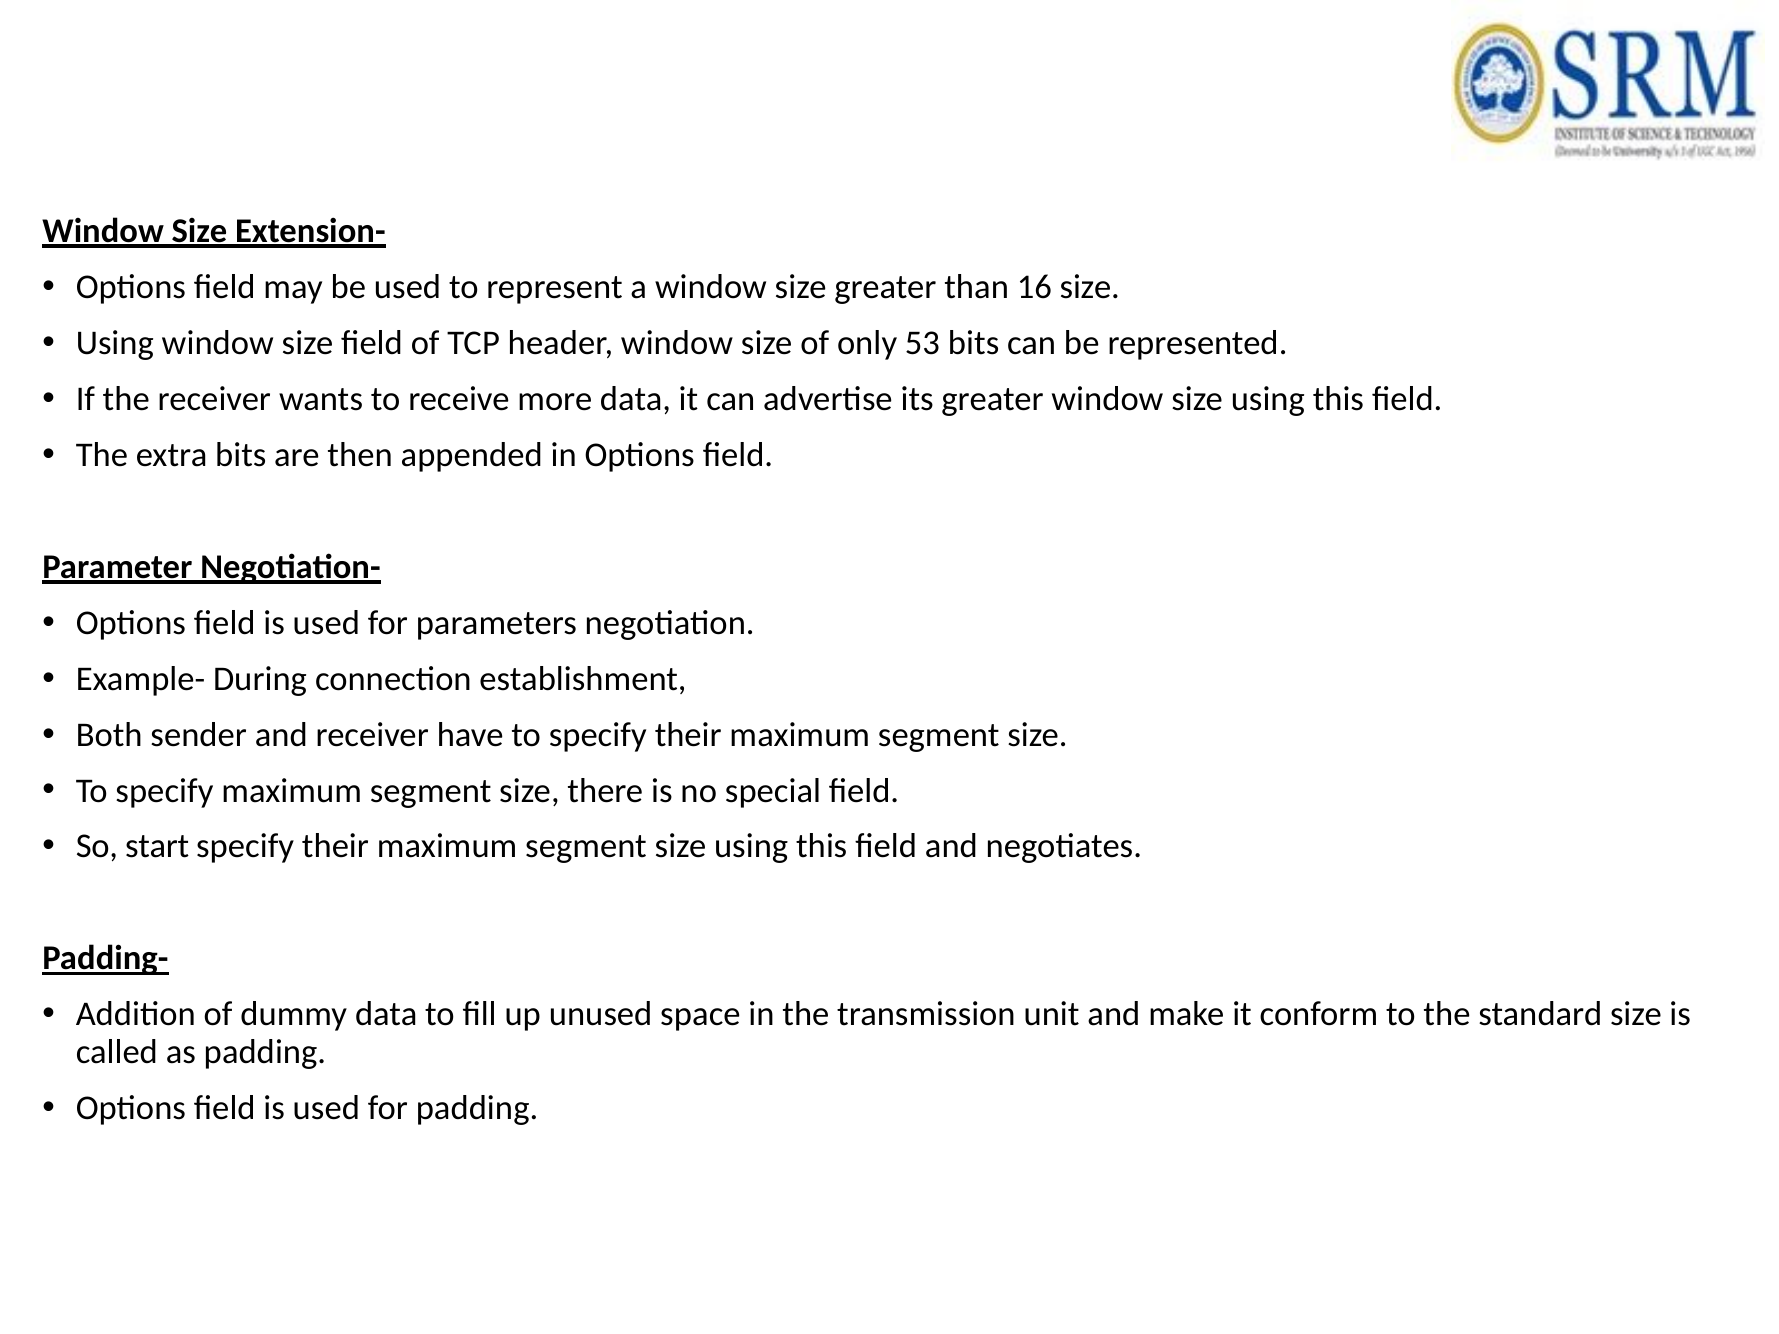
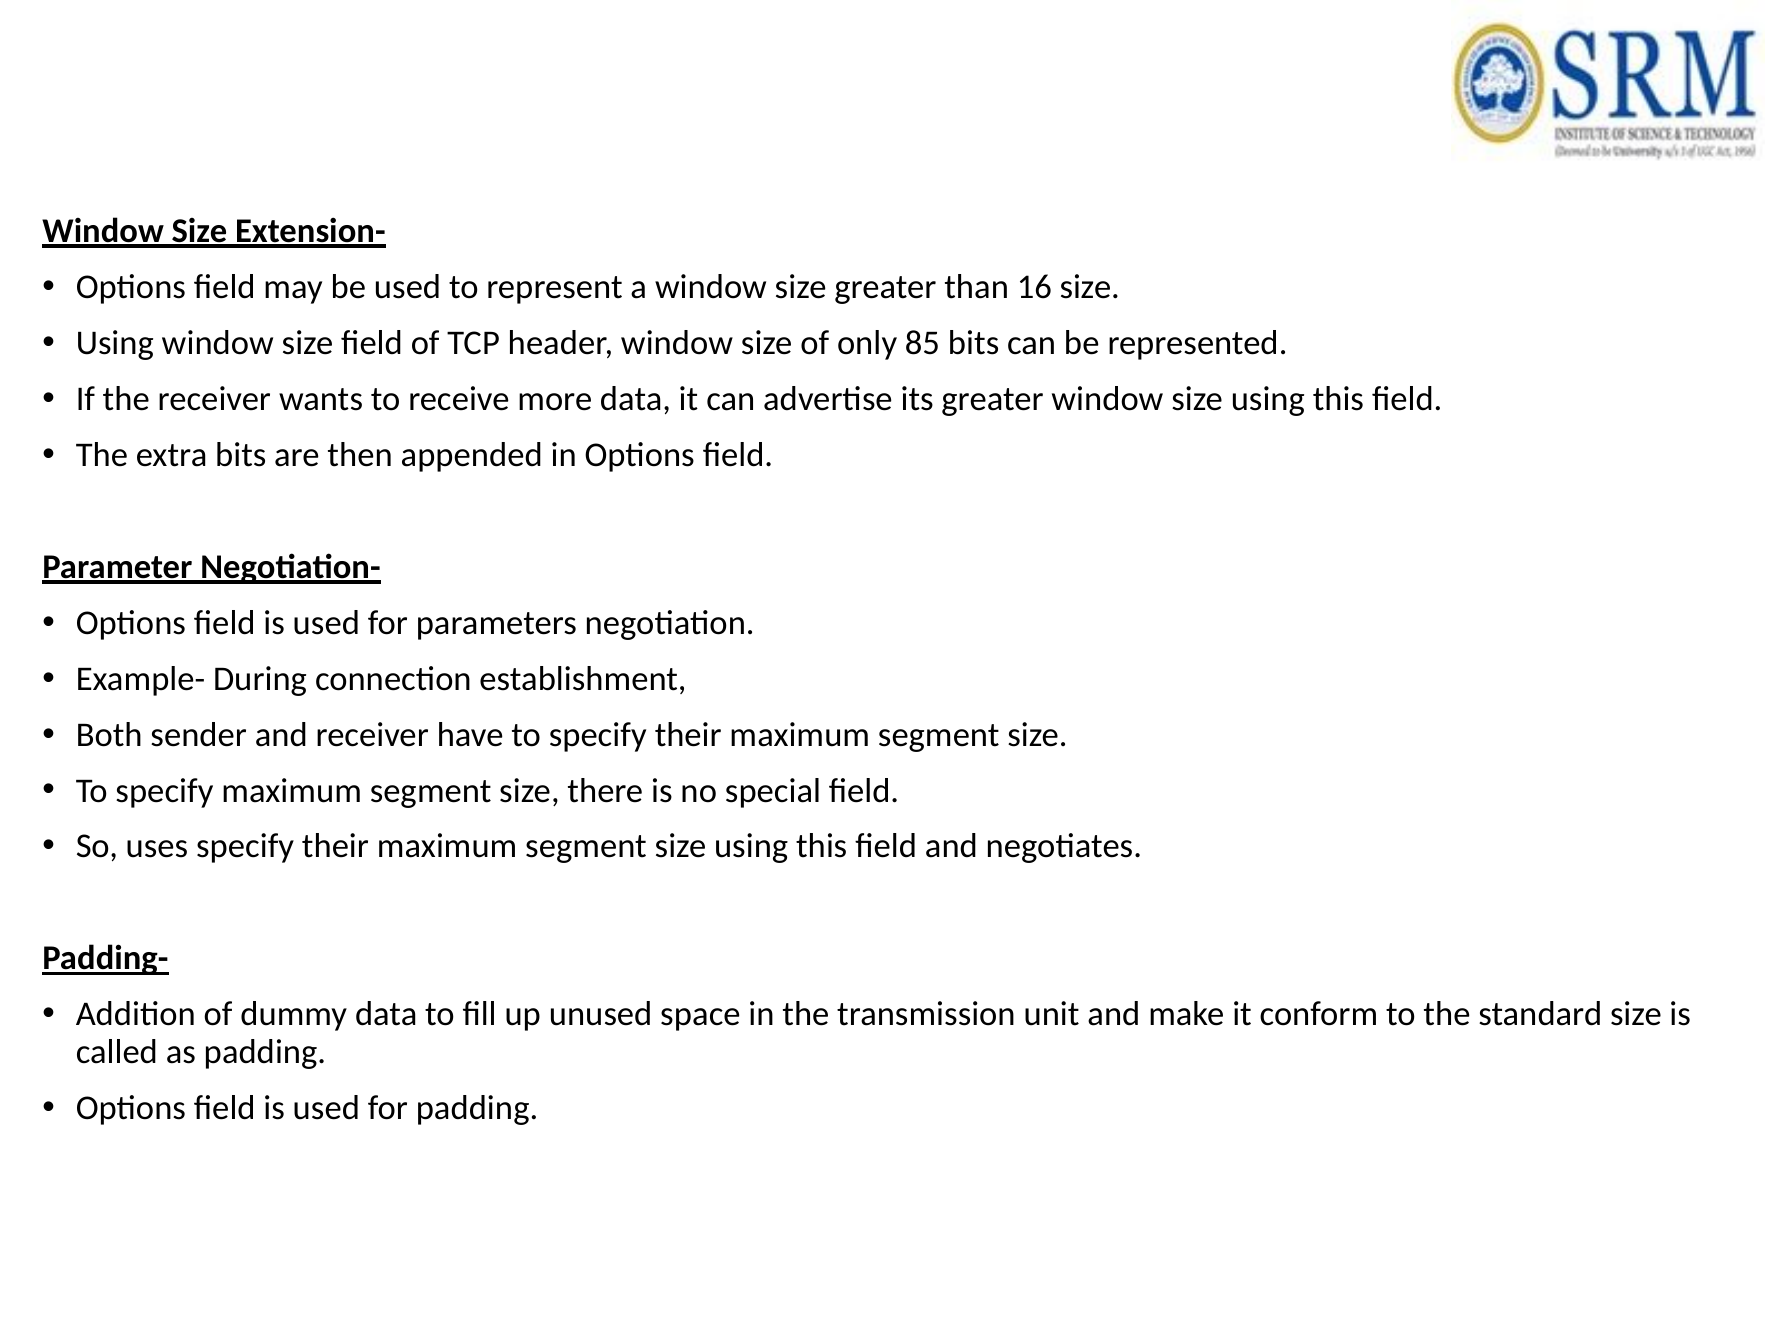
53: 53 -> 85
start: start -> uses
